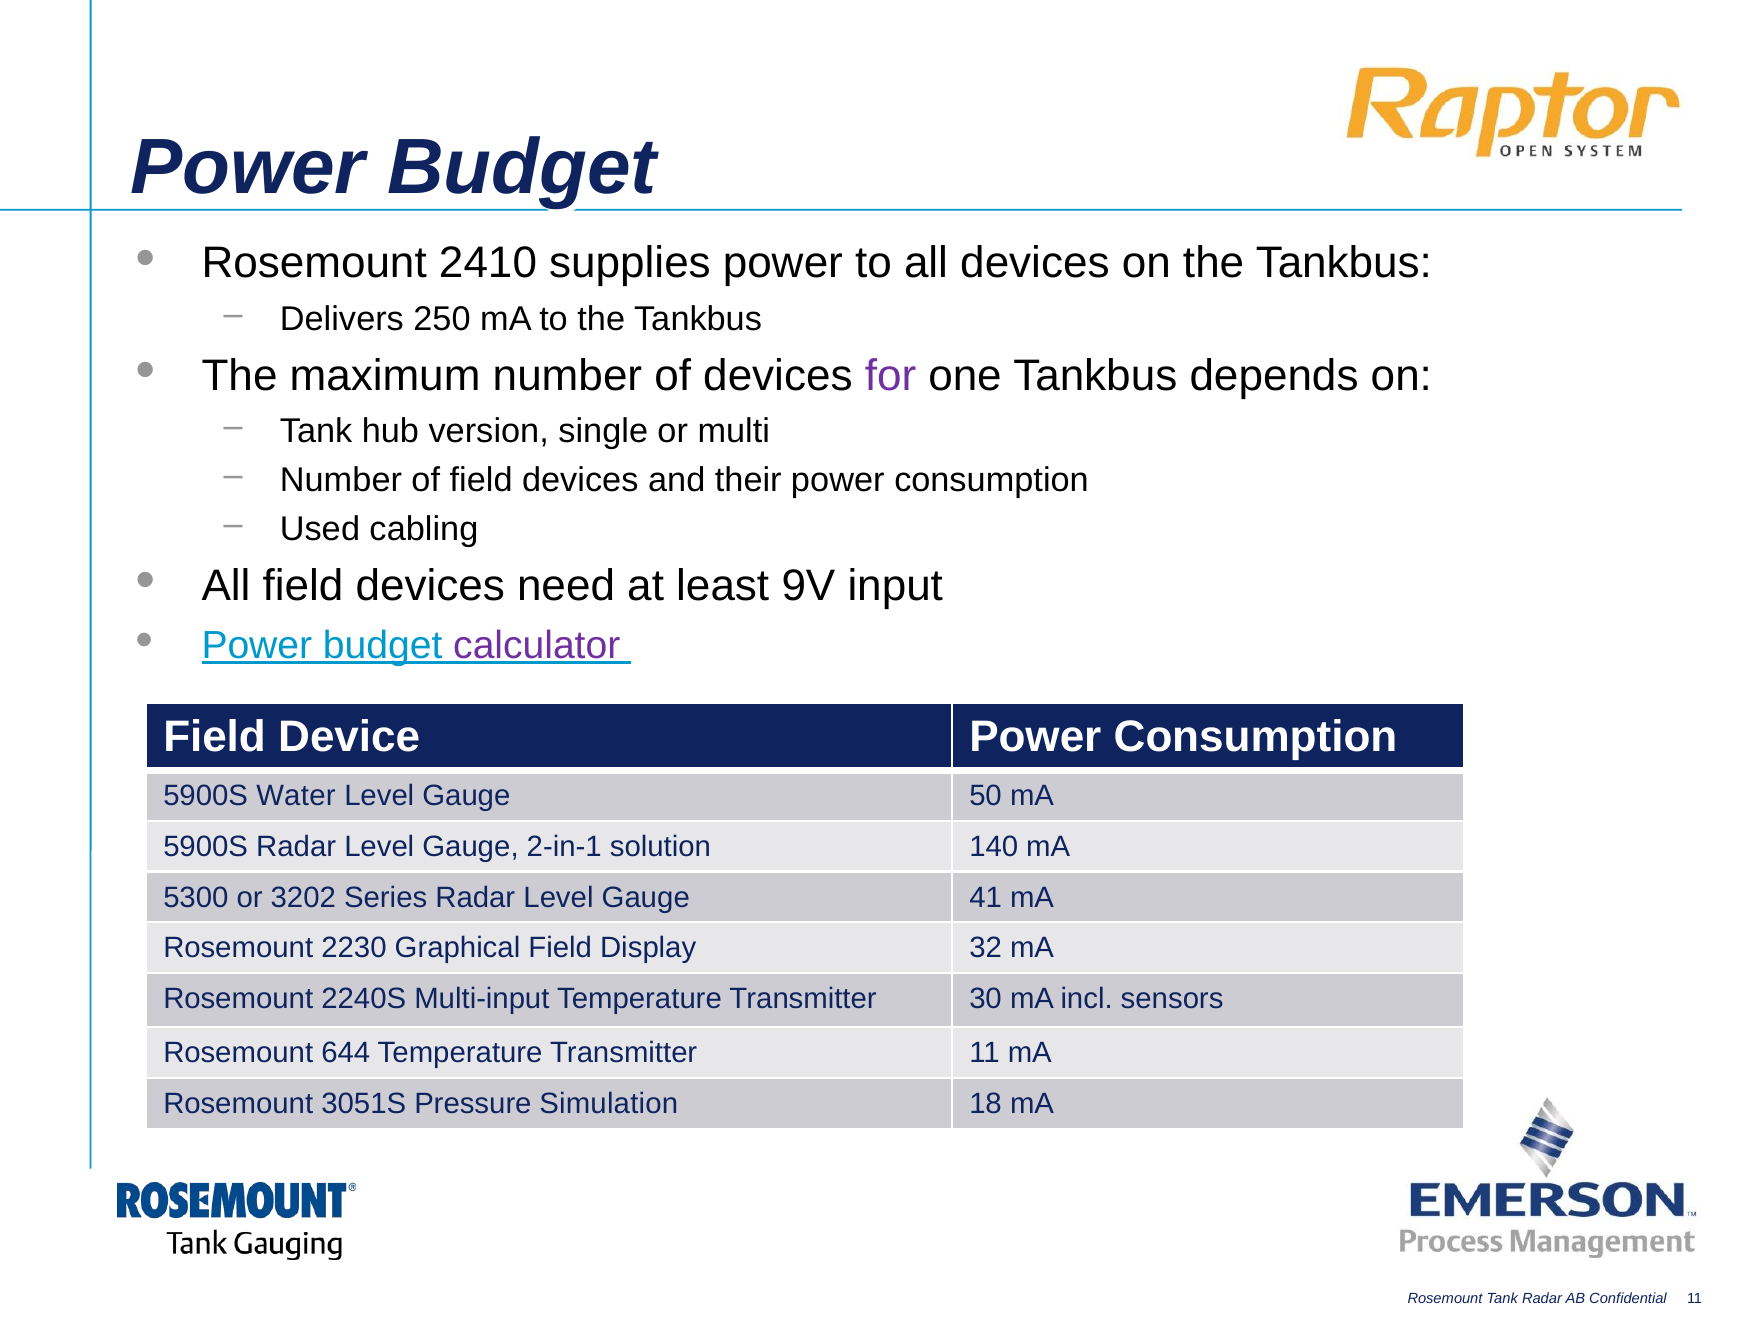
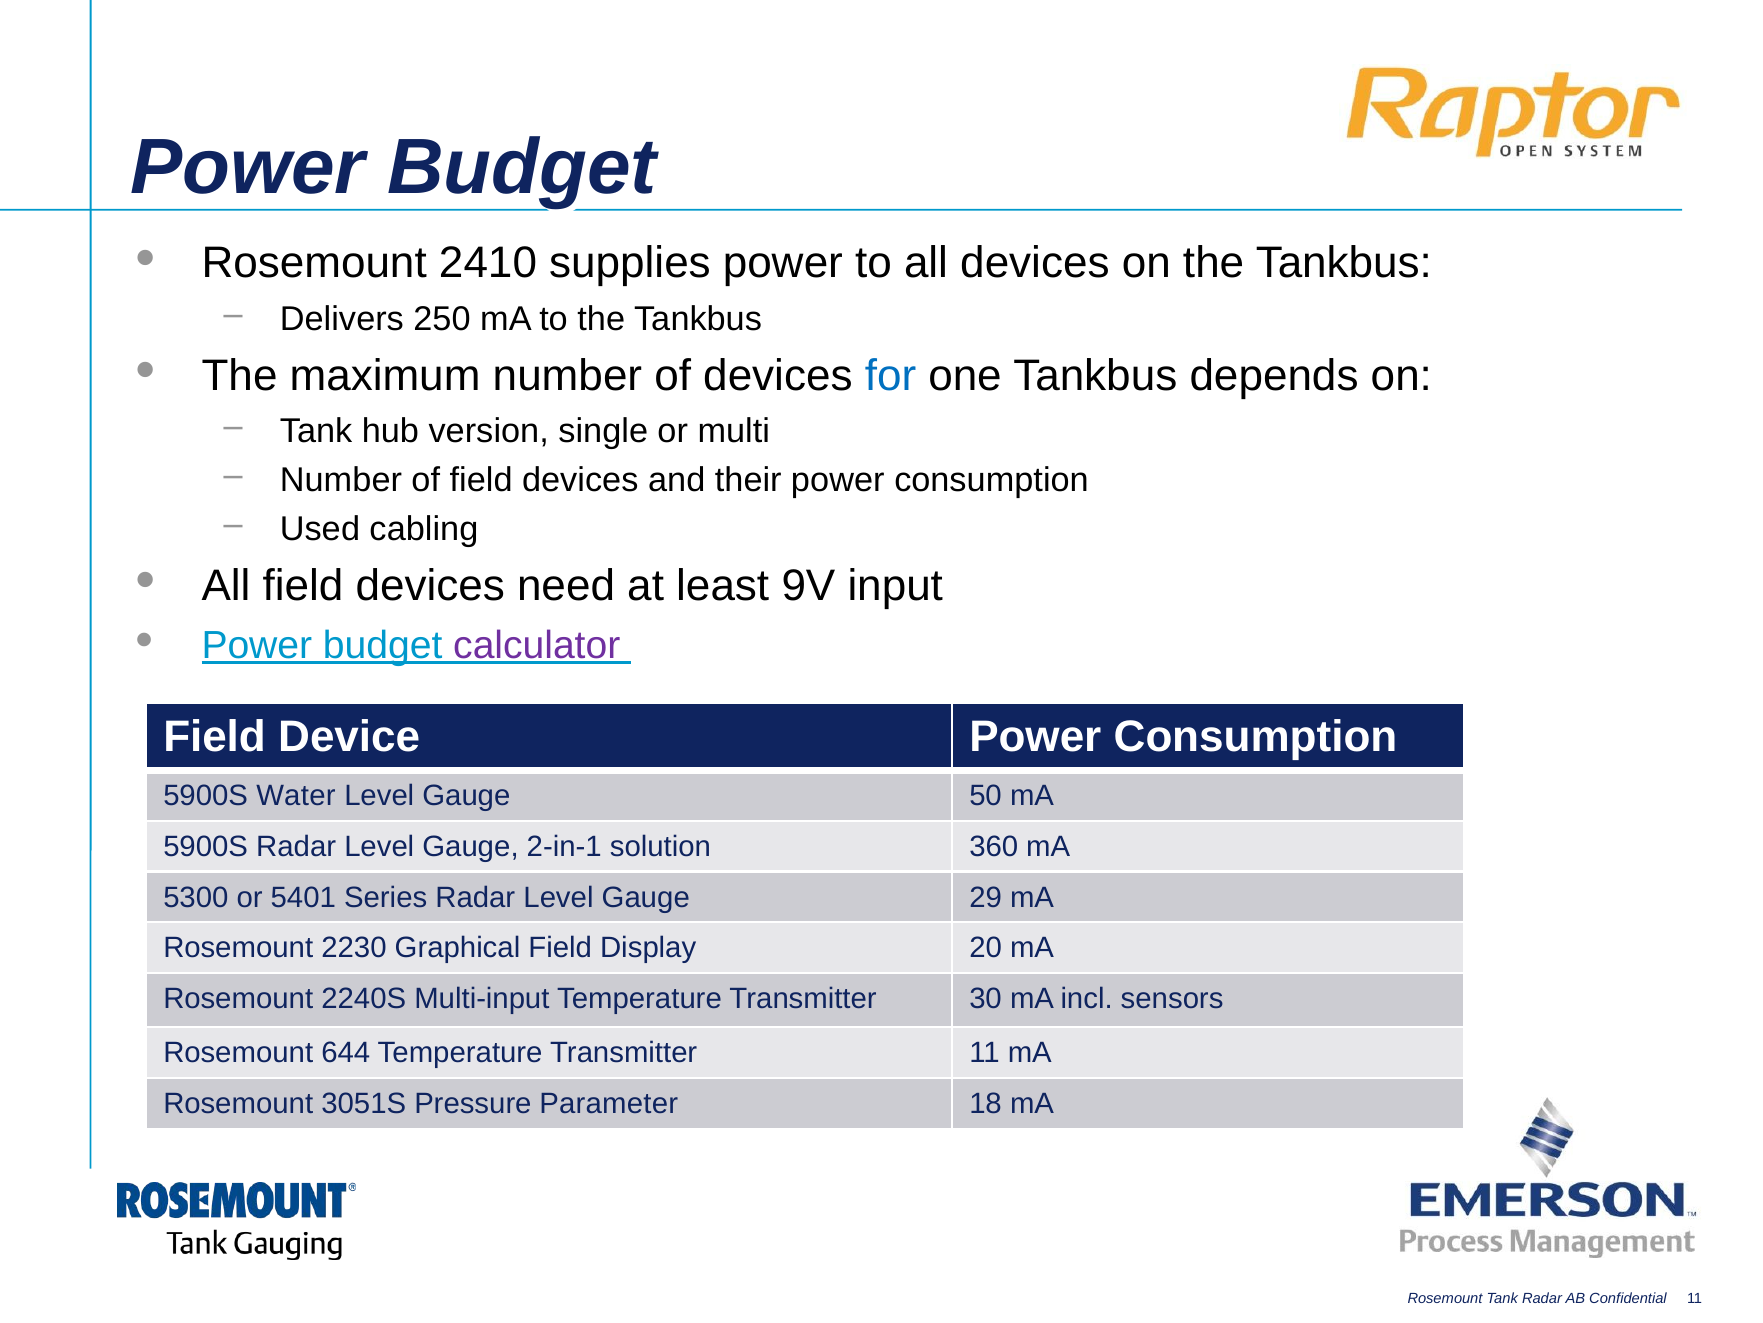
for colour: purple -> blue
140: 140 -> 360
3202: 3202 -> 5401
41: 41 -> 29
32: 32 -> 20
Simulation: Simulation -> Parameter
